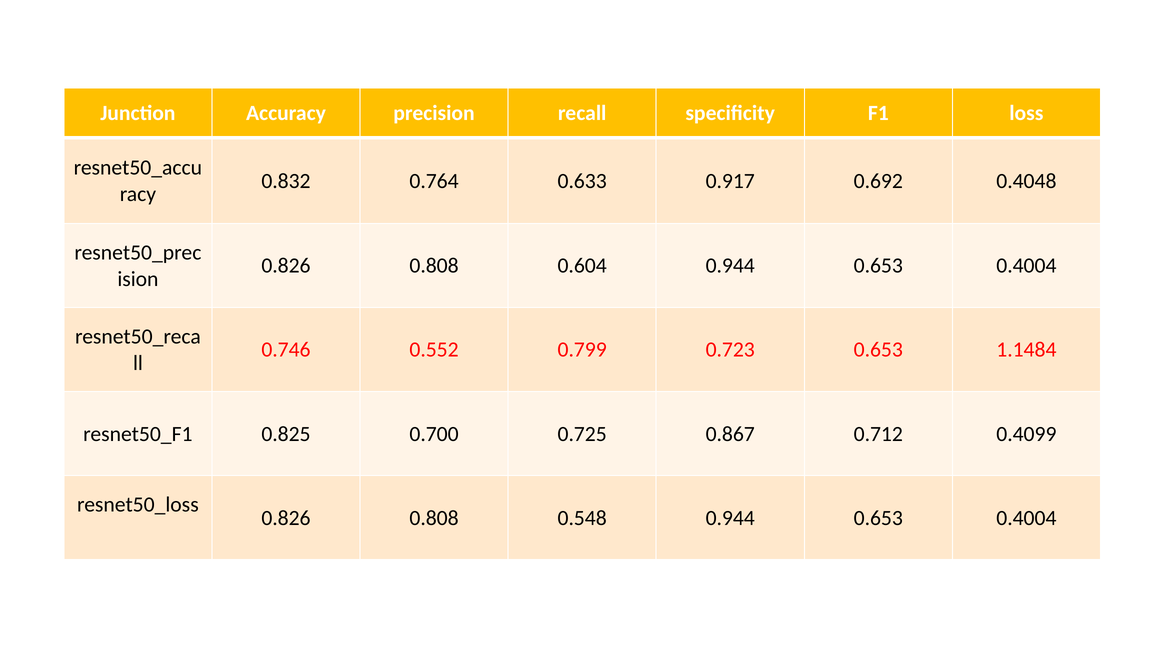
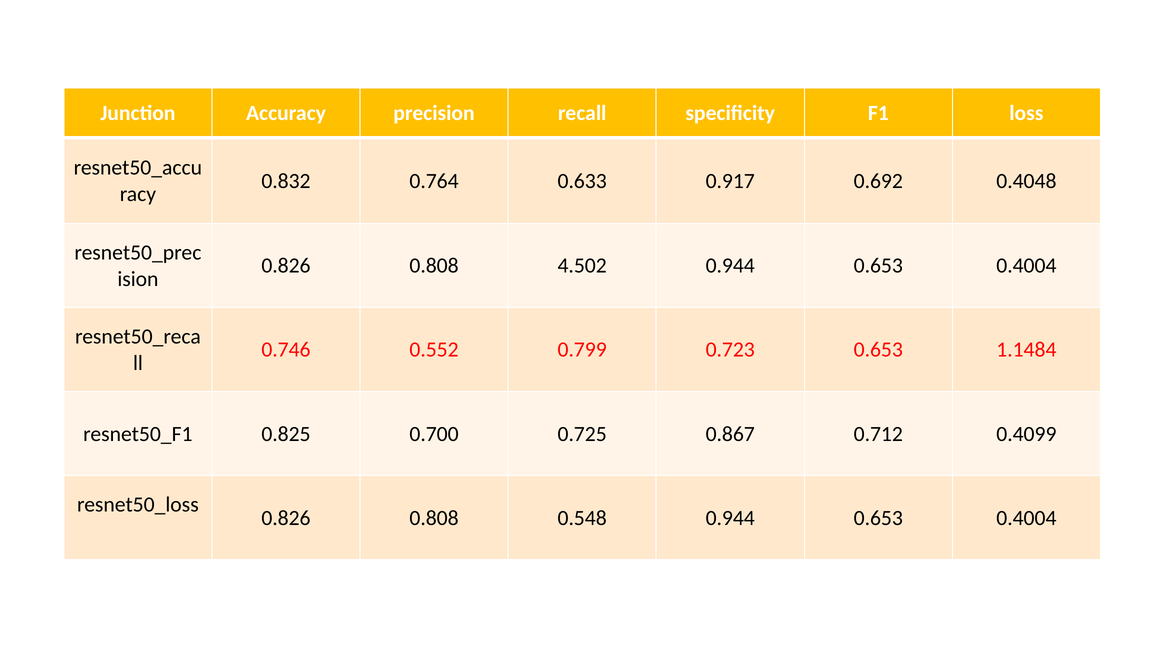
0.604: 0.604 -> 4.502
